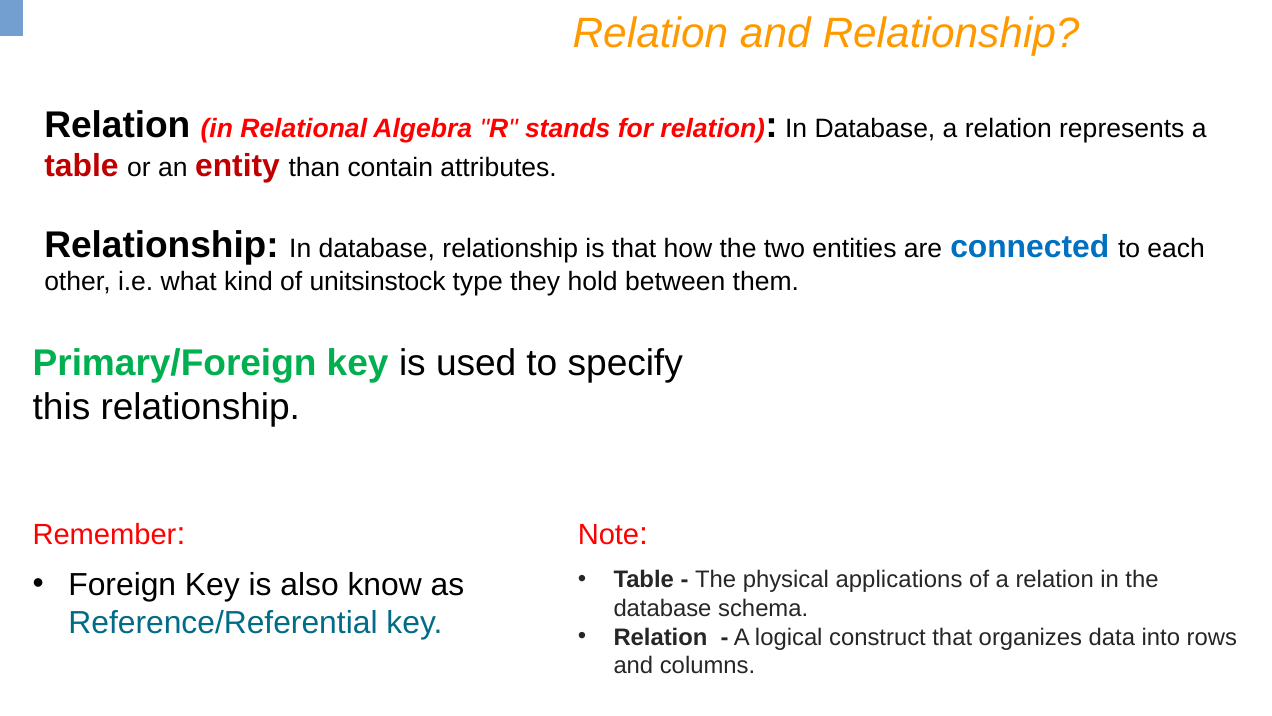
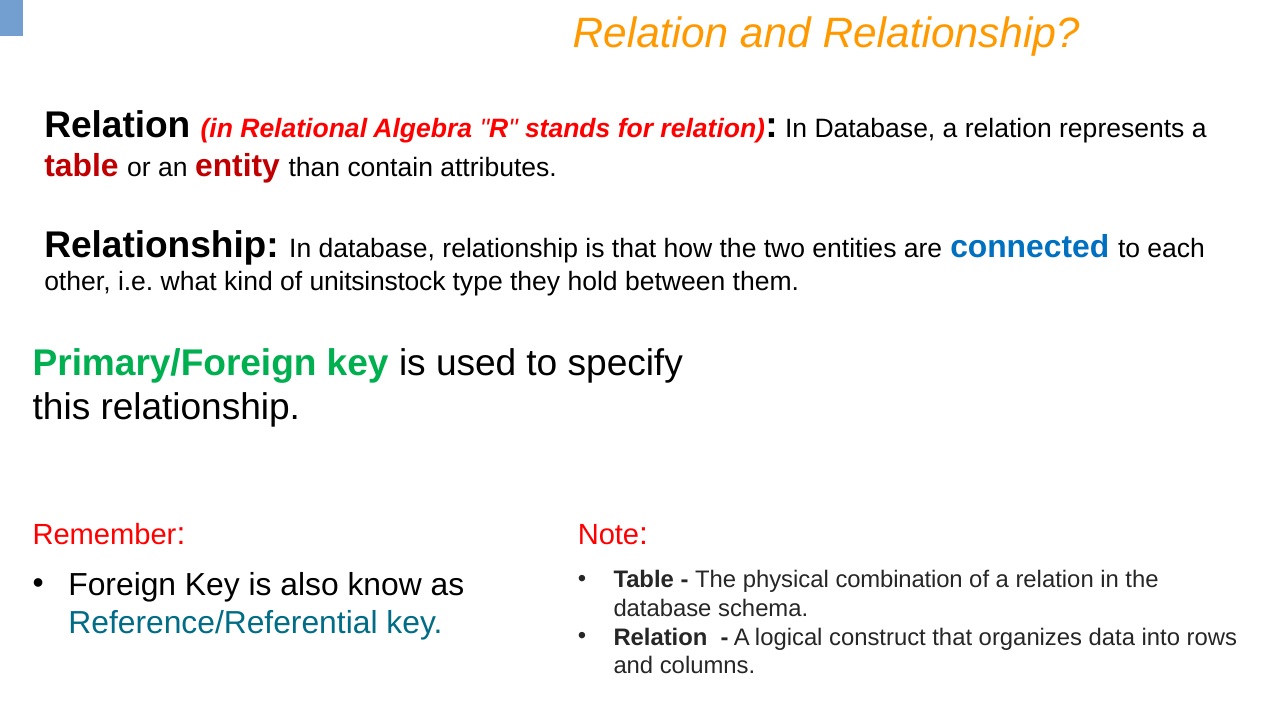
applications: applications -> combination
